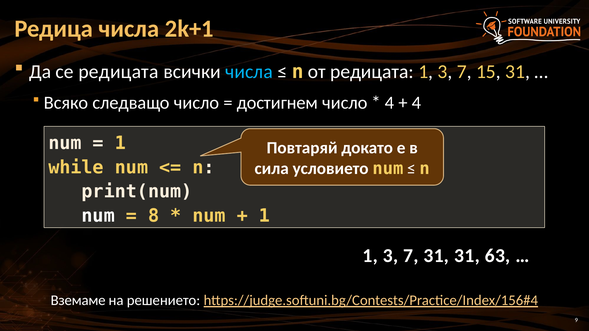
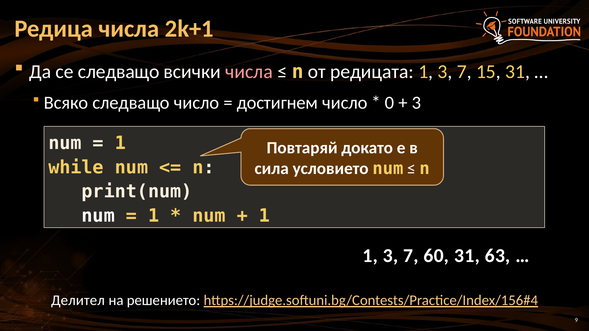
се редицата: редицата -> следващо
числа at (249, 72) colour: light blue -> pink
4 at (390, 103): 4 -> 0
4 at (416, 103): 4 -> 3
8 at (154, 216): 8 -> 1
7 31: 31 -> 60
Вземаме: Вземаме -> Делител
